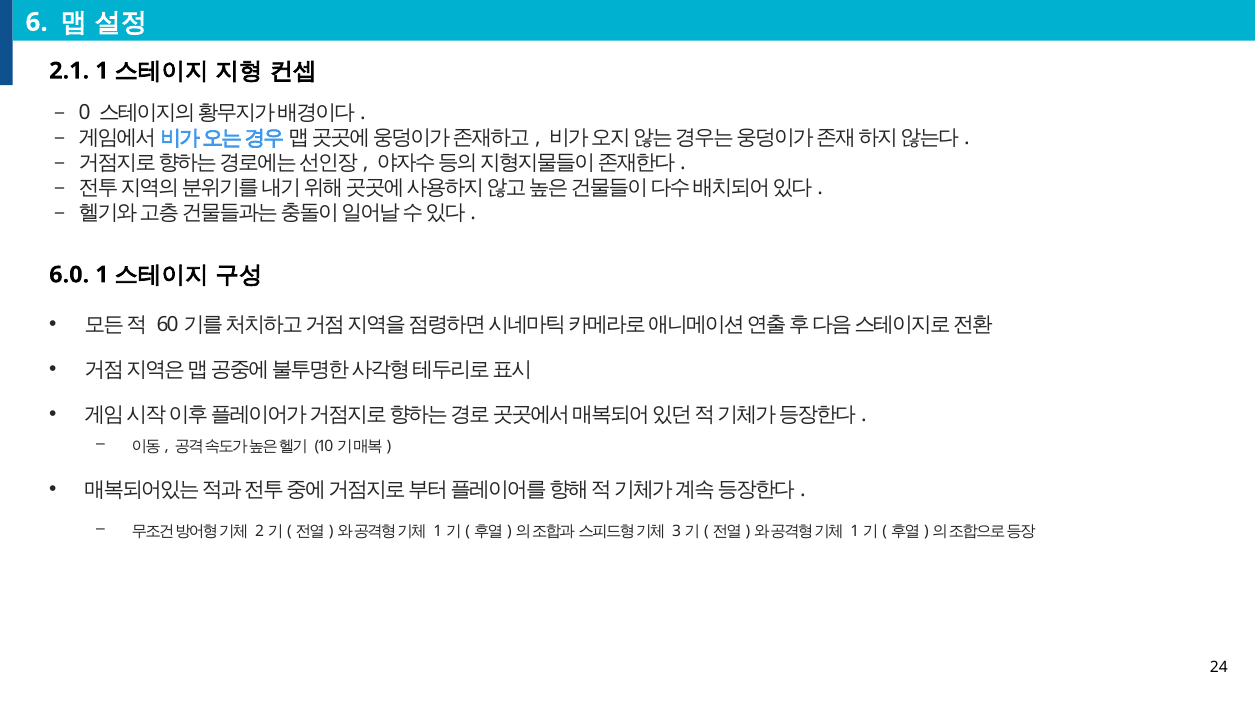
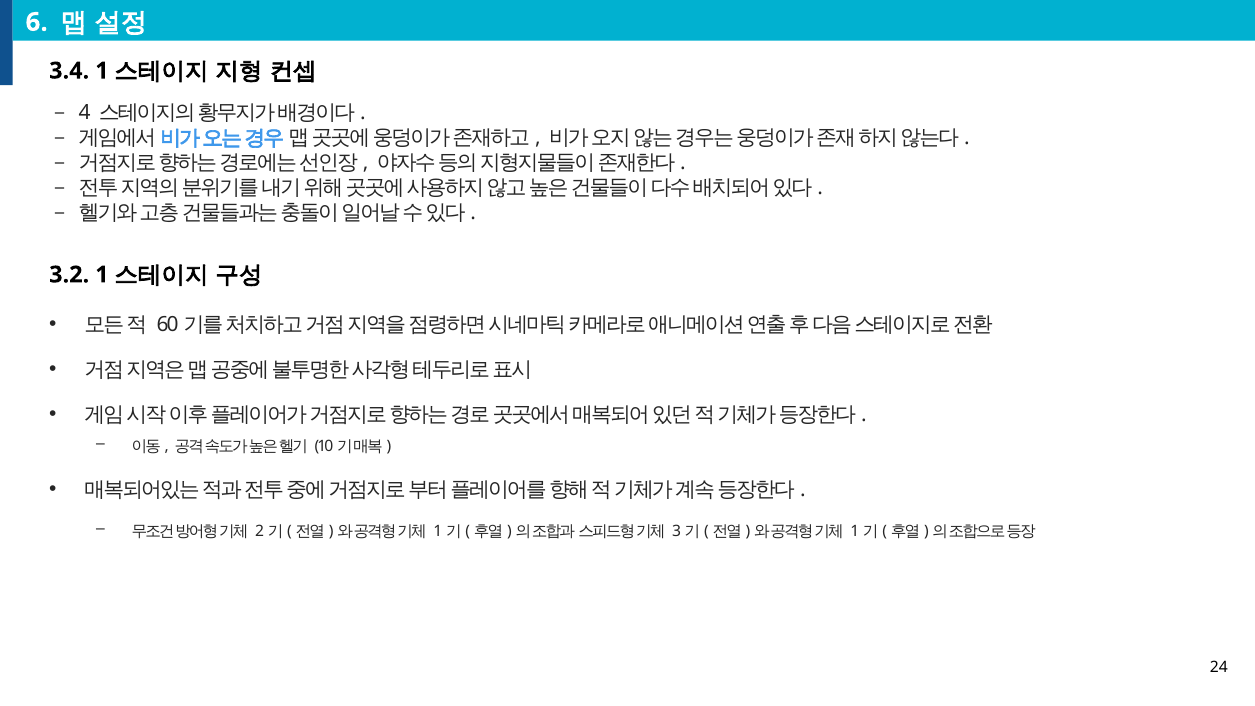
2.1: 2.1 -> 3.4
0: 0 -> 4
6.0: 6.0 -> 3.2
